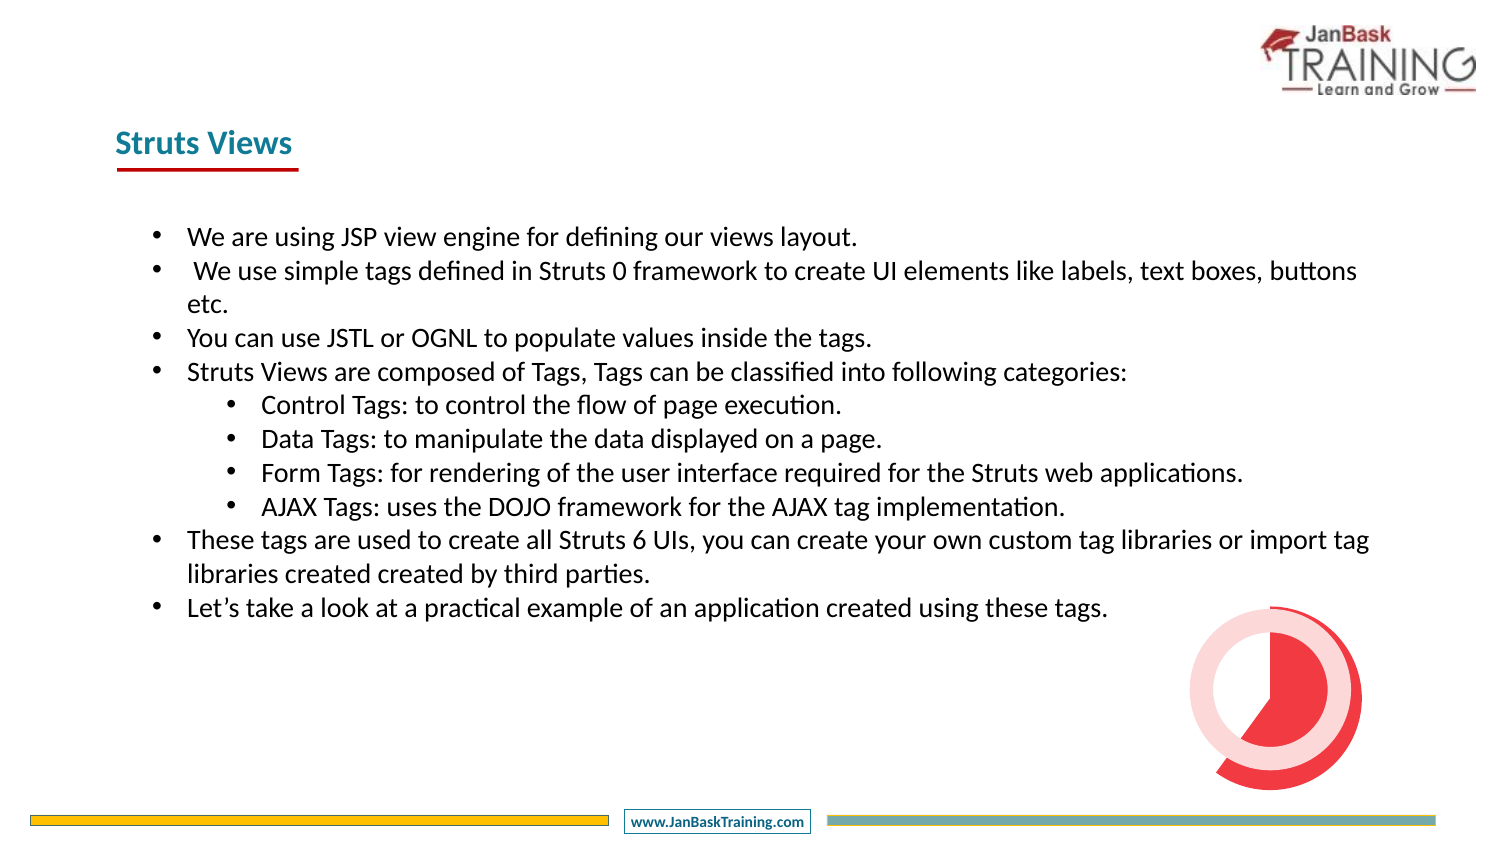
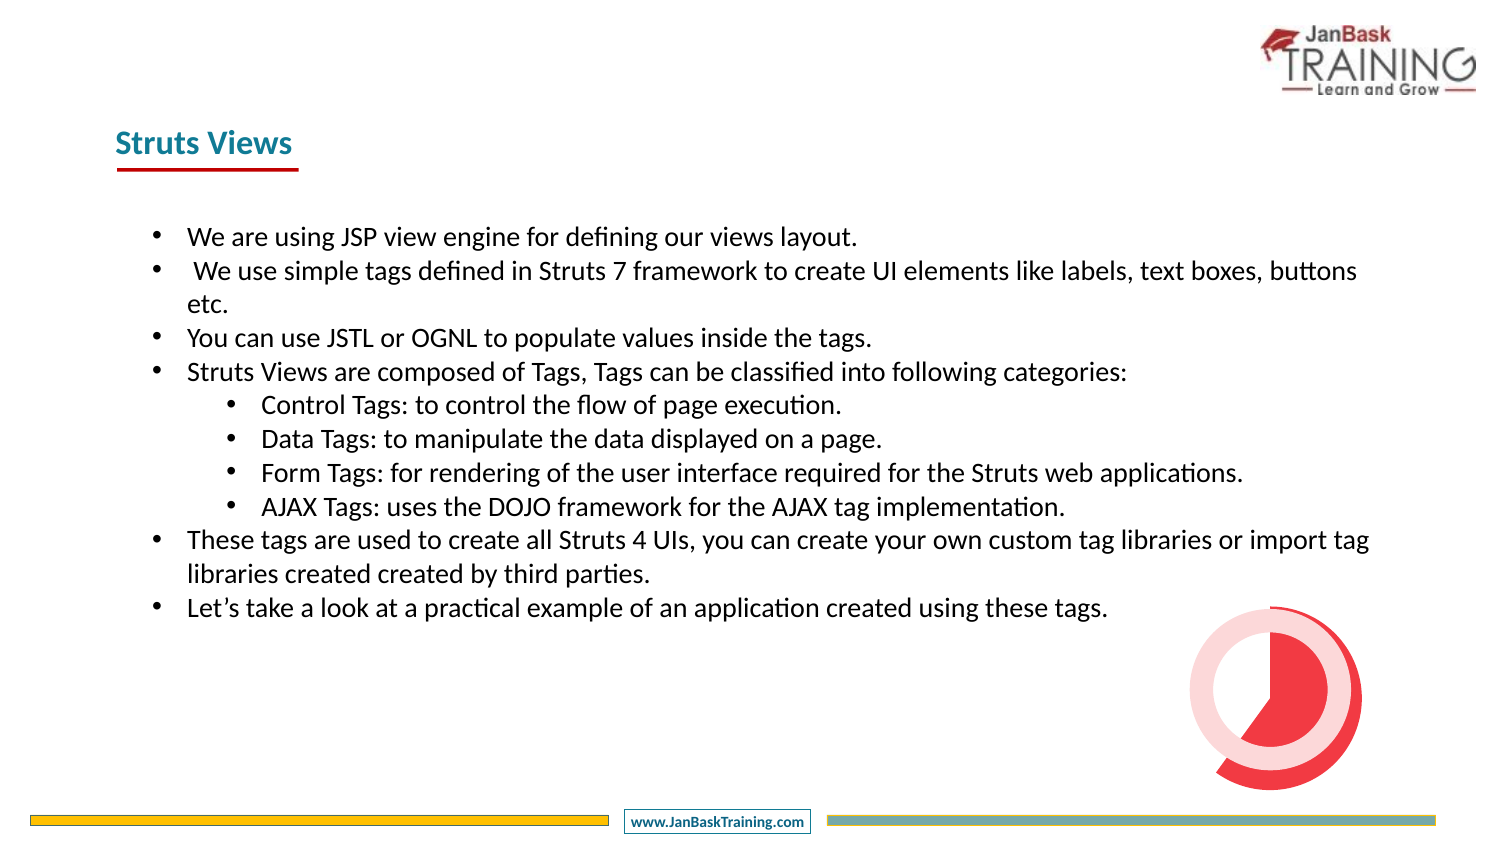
0: 0 -> 7
6: 6 -> 4
